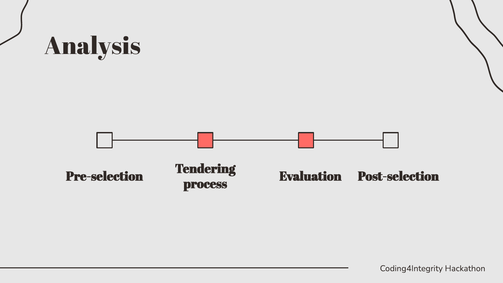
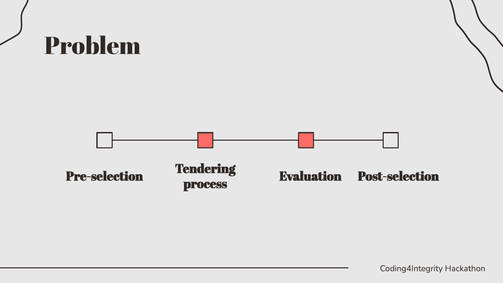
Analysis: Analysis -> Problem
